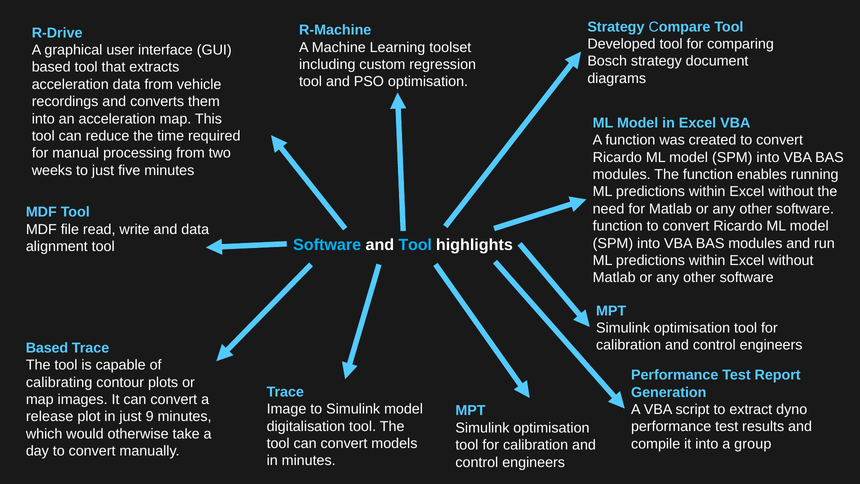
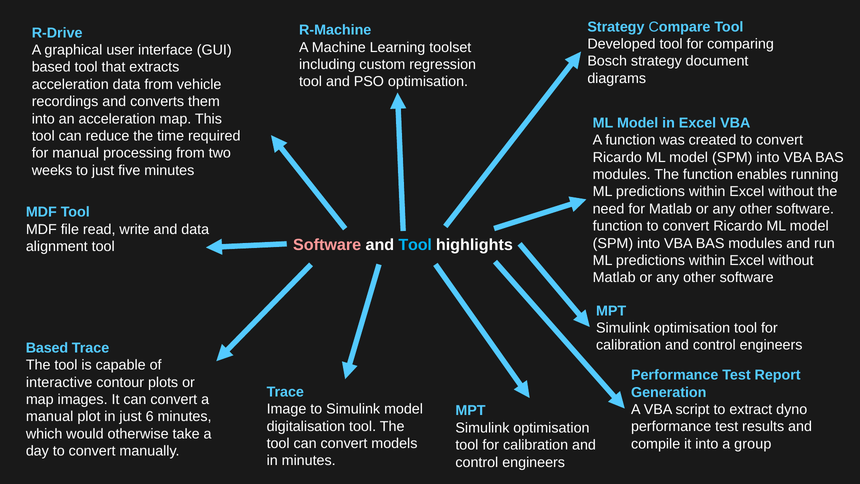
Software at (327, 245) colour: light blue -> pink
calibrating: calibrating -> interactive
release at (50, 417): release -> manual
9: 9 -> 6
